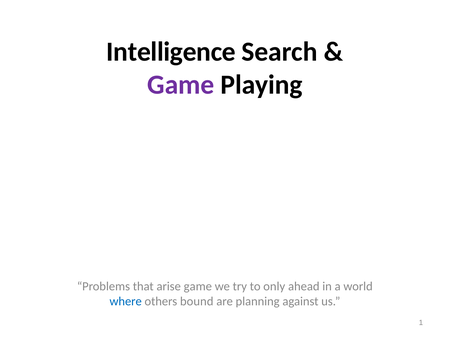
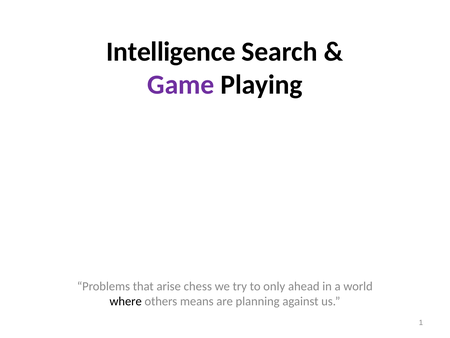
arise game: game -> chess
where colour: blue -> black
bound: bound -> means
